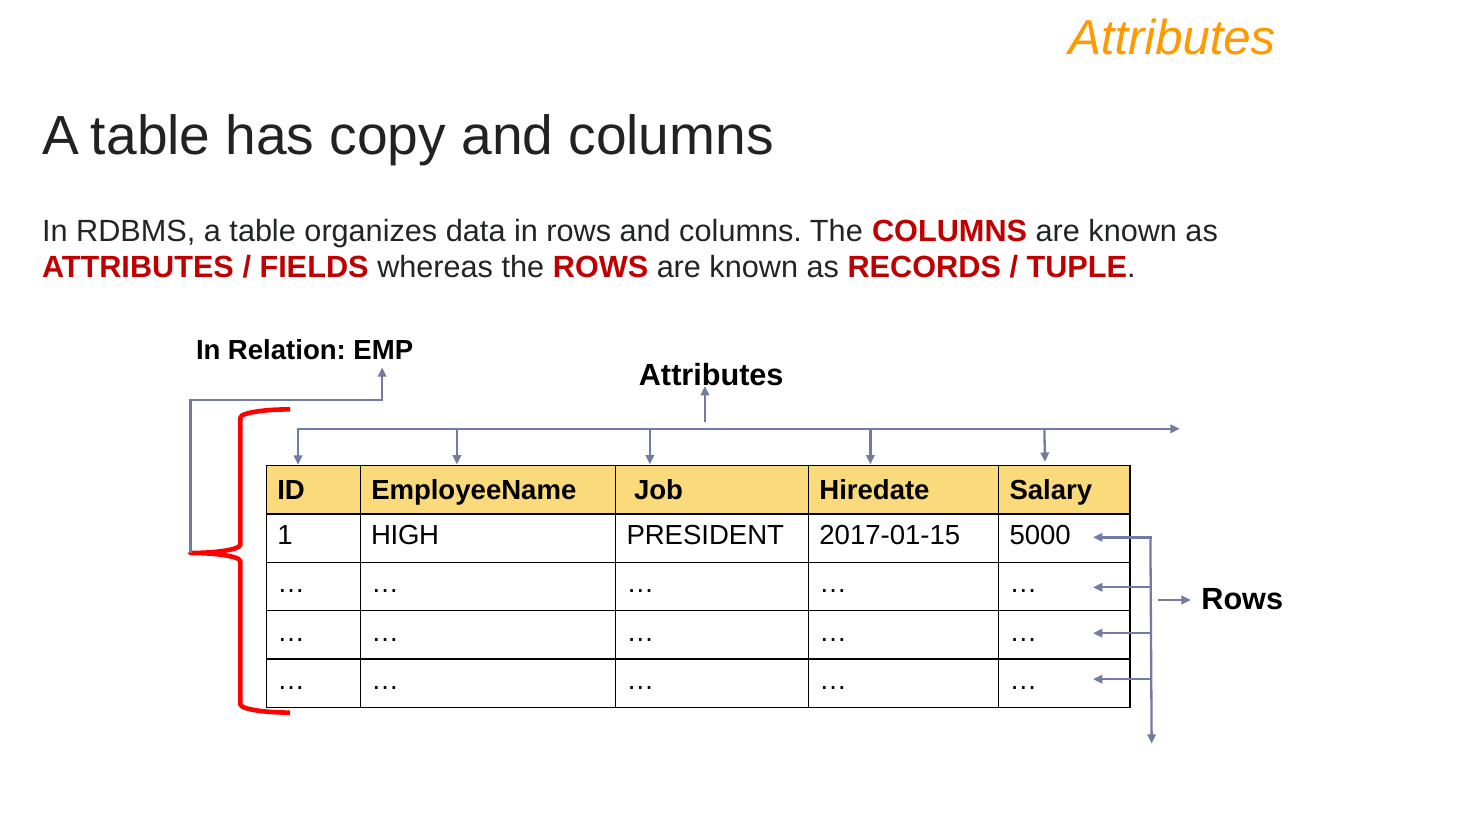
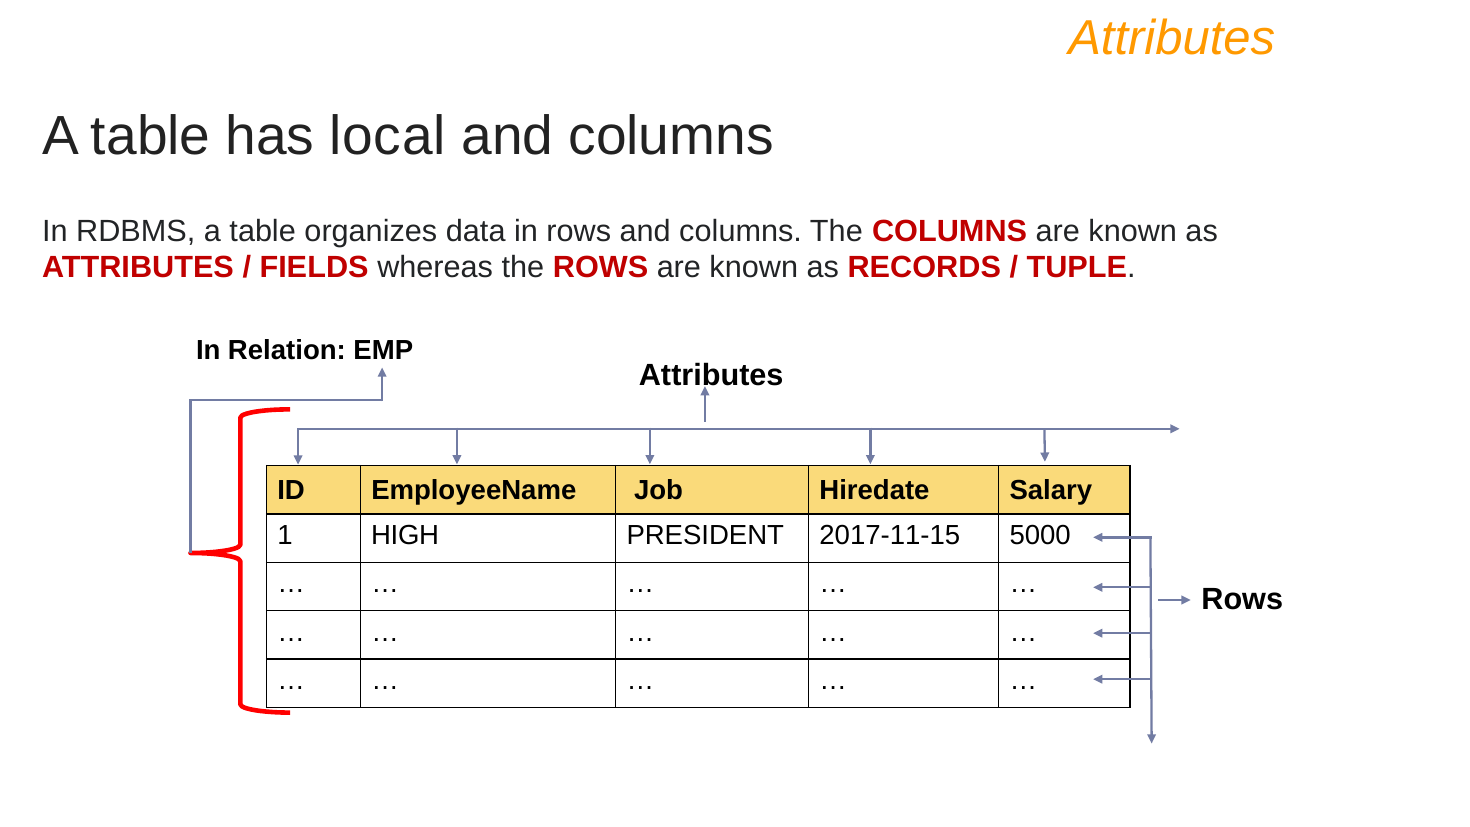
copy: copy -> local
2017-01-15: 2017-01-15 -> 2017-11-15
